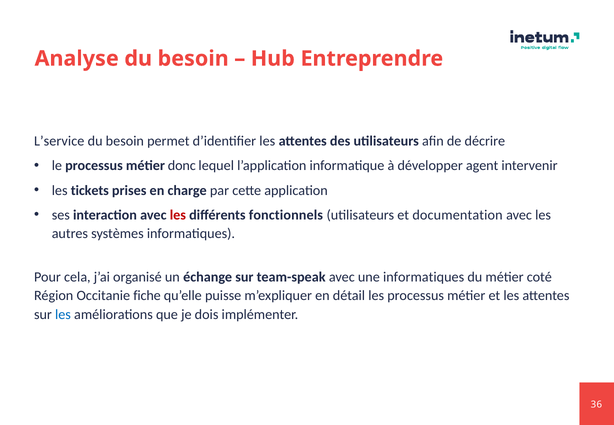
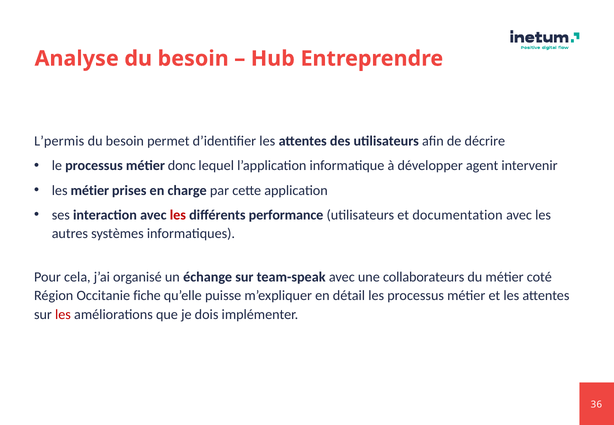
L’service: L’service -> L’permis
les tickets: tickets -> métier
fonctionnels: fonctionnels -> performance
une informatiques: informatiques -> collaborateurs
les at (63, 315) colour: blue -> red
